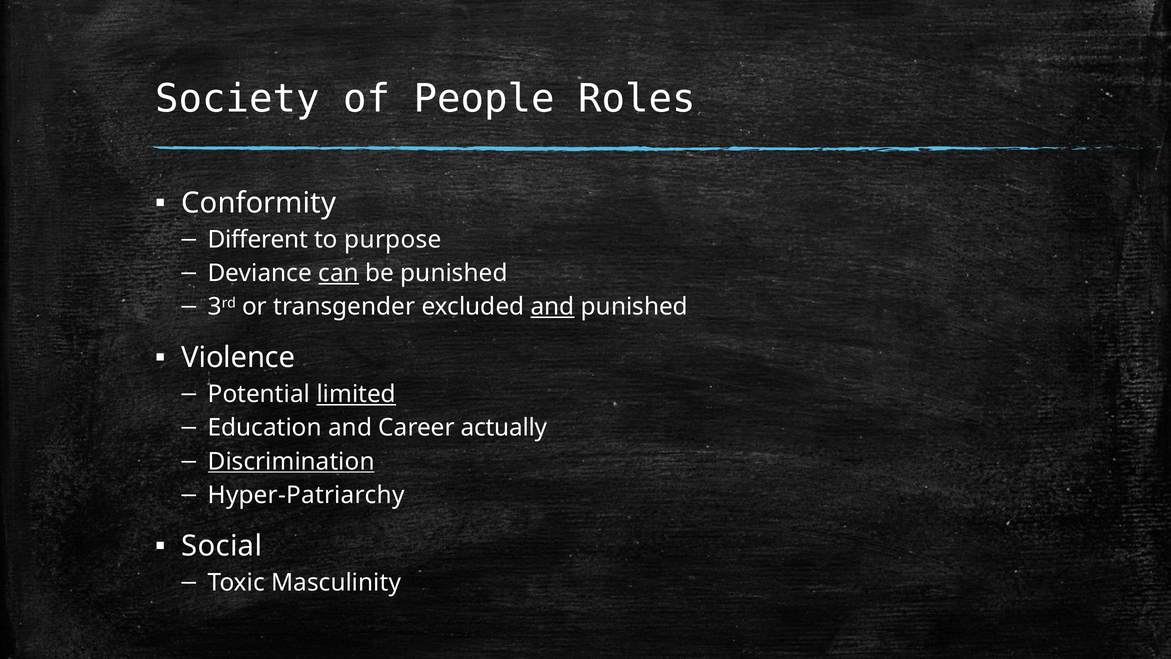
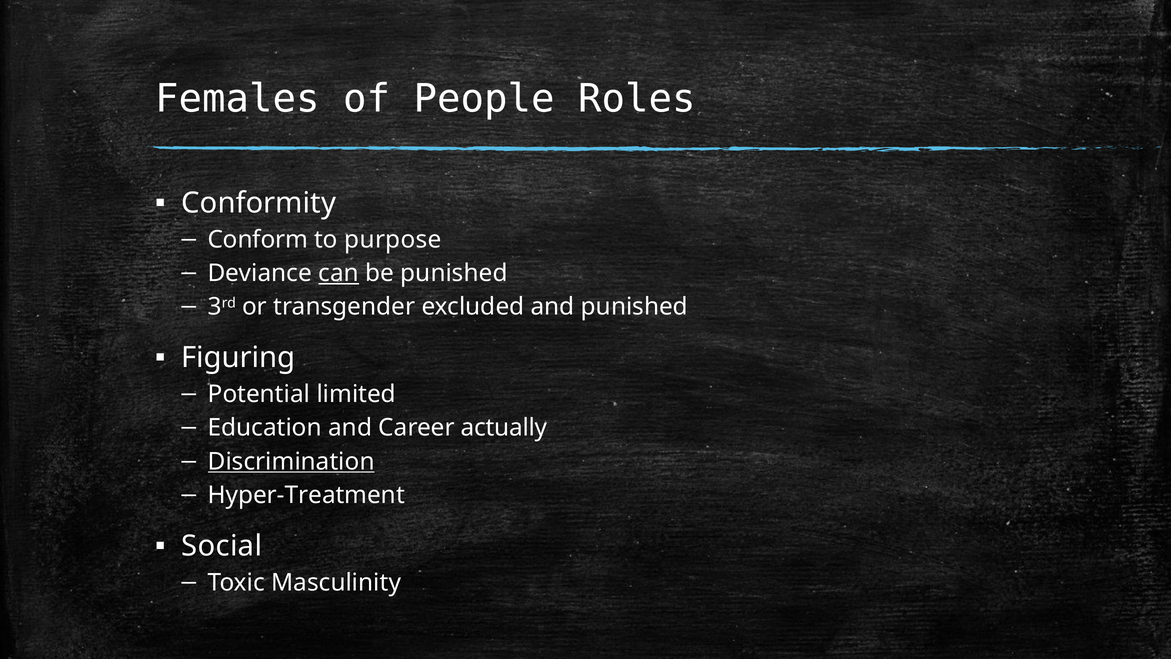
Society: Society -> Females
Different: Different -> Conform
and at (553, 307) underline: present -> none
Violence: Violence -> Figuring
limited underline: present -> none
Hyper-Patriarchy: Hyper-Patriarchy -> Hyper-Treatment
